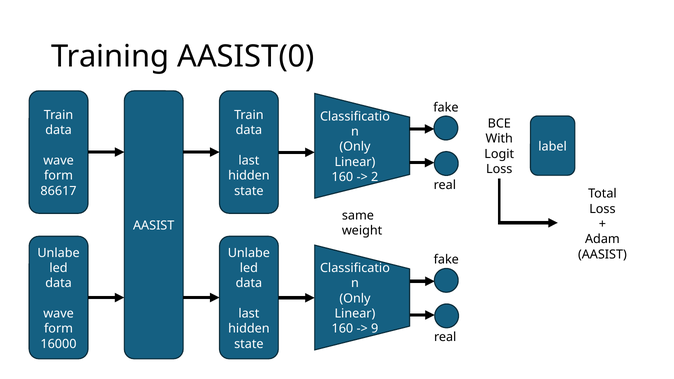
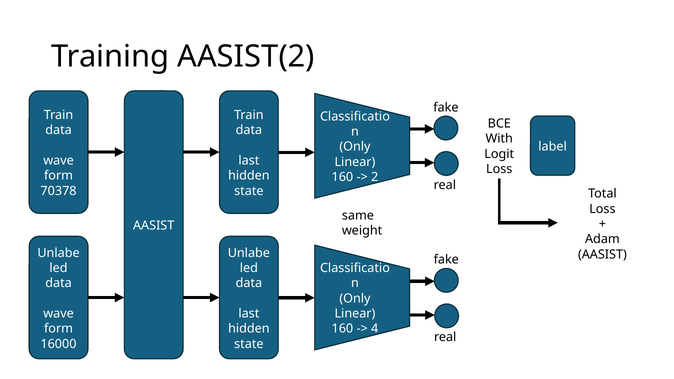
AASIST(0: AASIST(0 -> AASIST(2
86617: 86617 -> 70378
9: 9 -> 4
